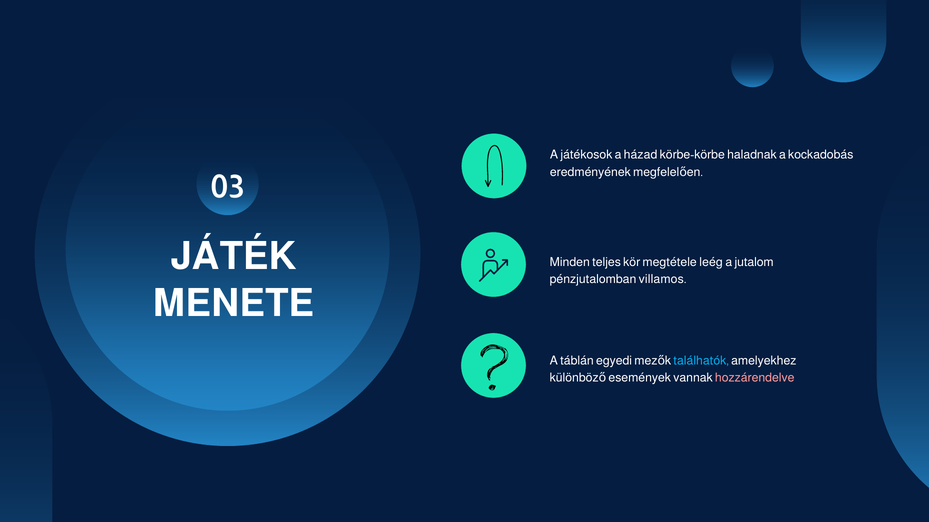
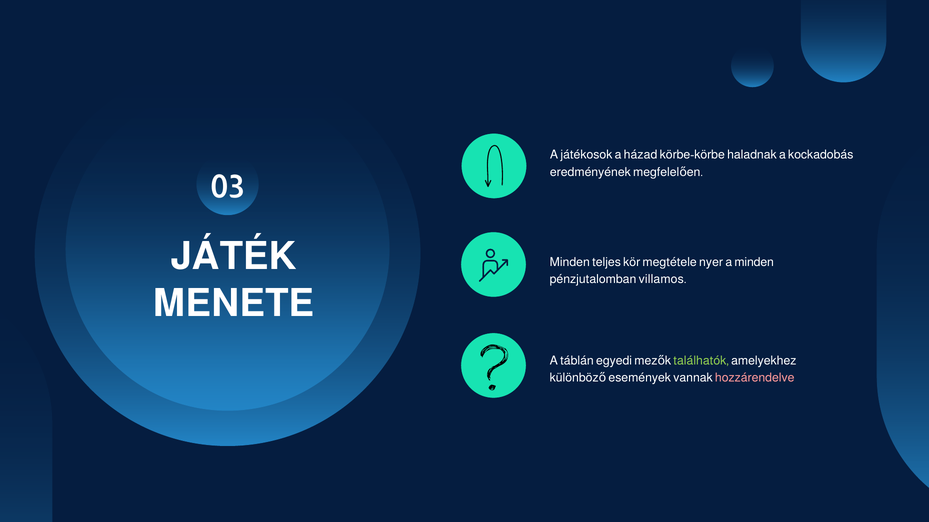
leég: leég -> nyer
a jutalom: jutalom -> minden
találhatók colour: light blue -> light green
